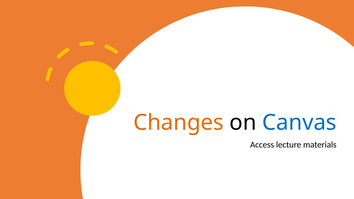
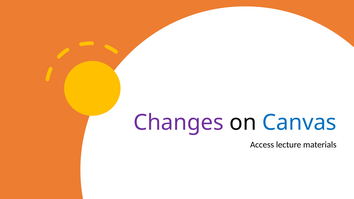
Changes colour: orange -> purple
